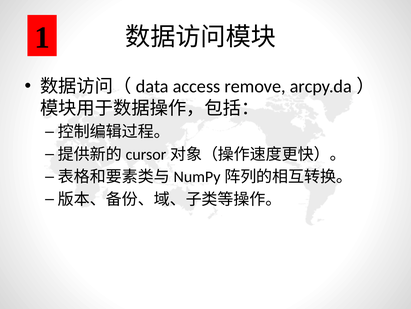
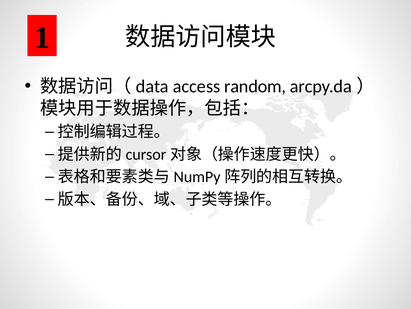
remove: remove -> random
